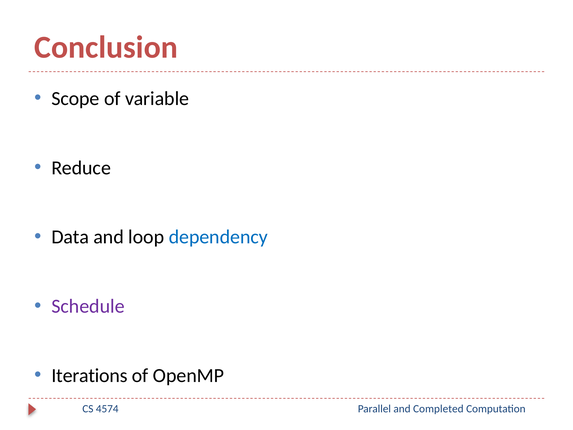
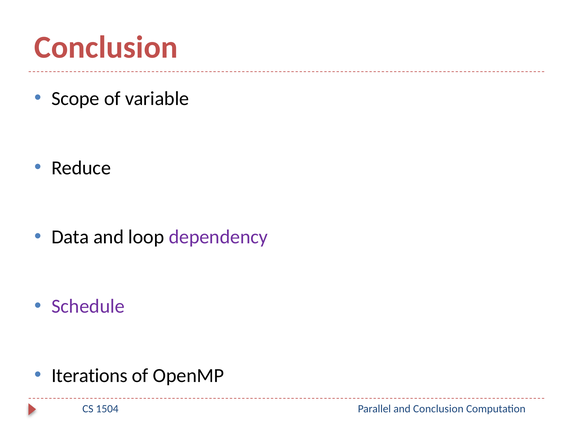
dependency colour: blue -> purple
4574: 4574 -> 1504
and Completed: Completed -> Conclusion
